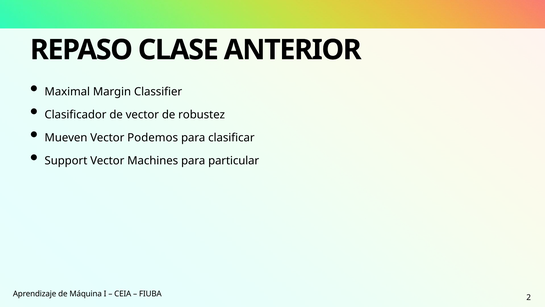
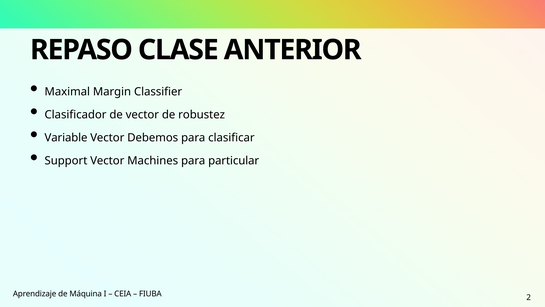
Mueven: Mueven -> Variable
Podemos: Podemos -> Debemos
